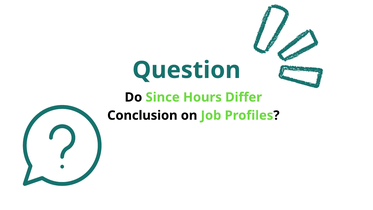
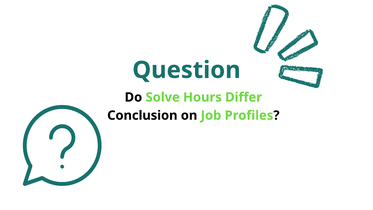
Since: Since -> Solve
